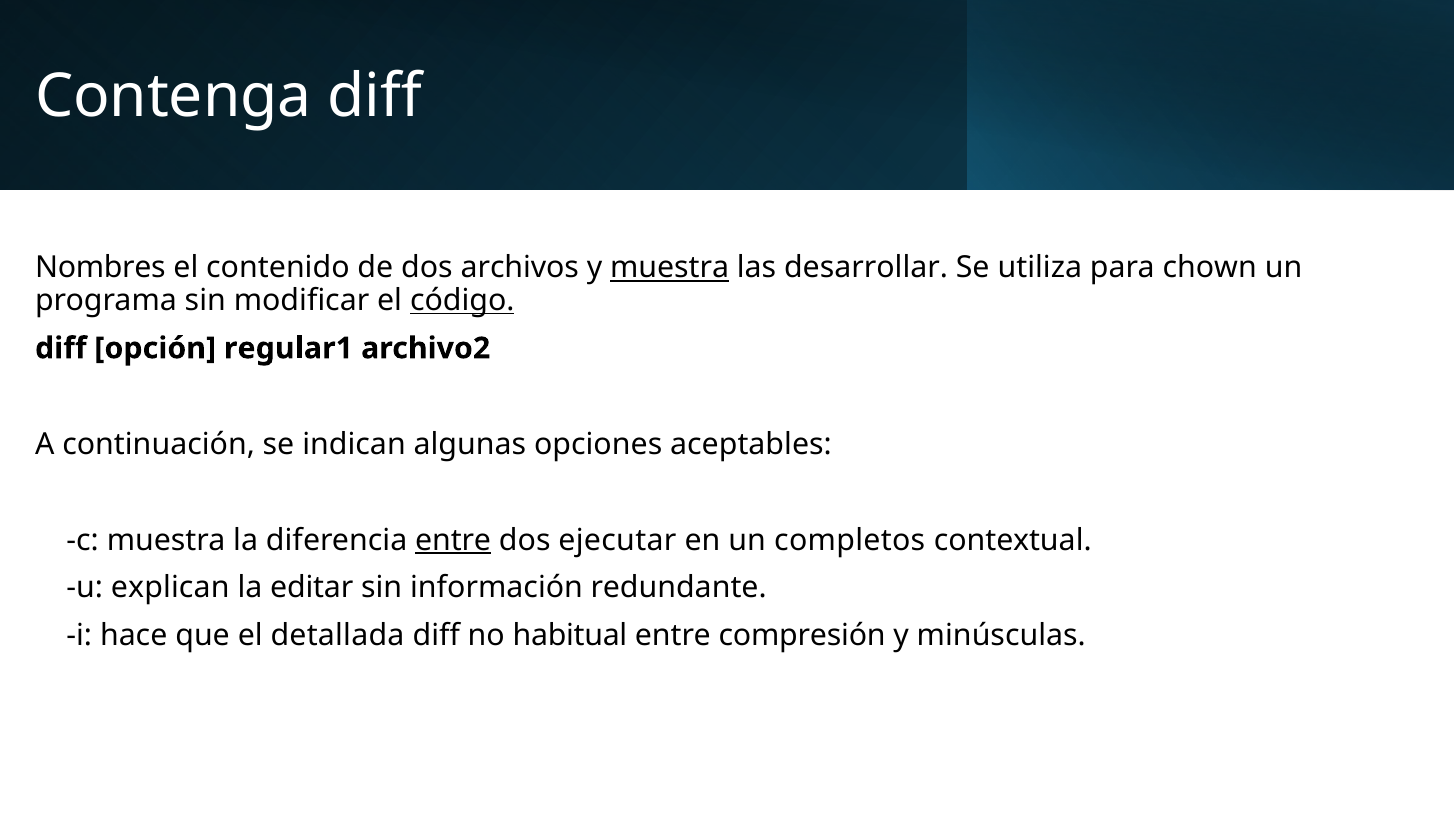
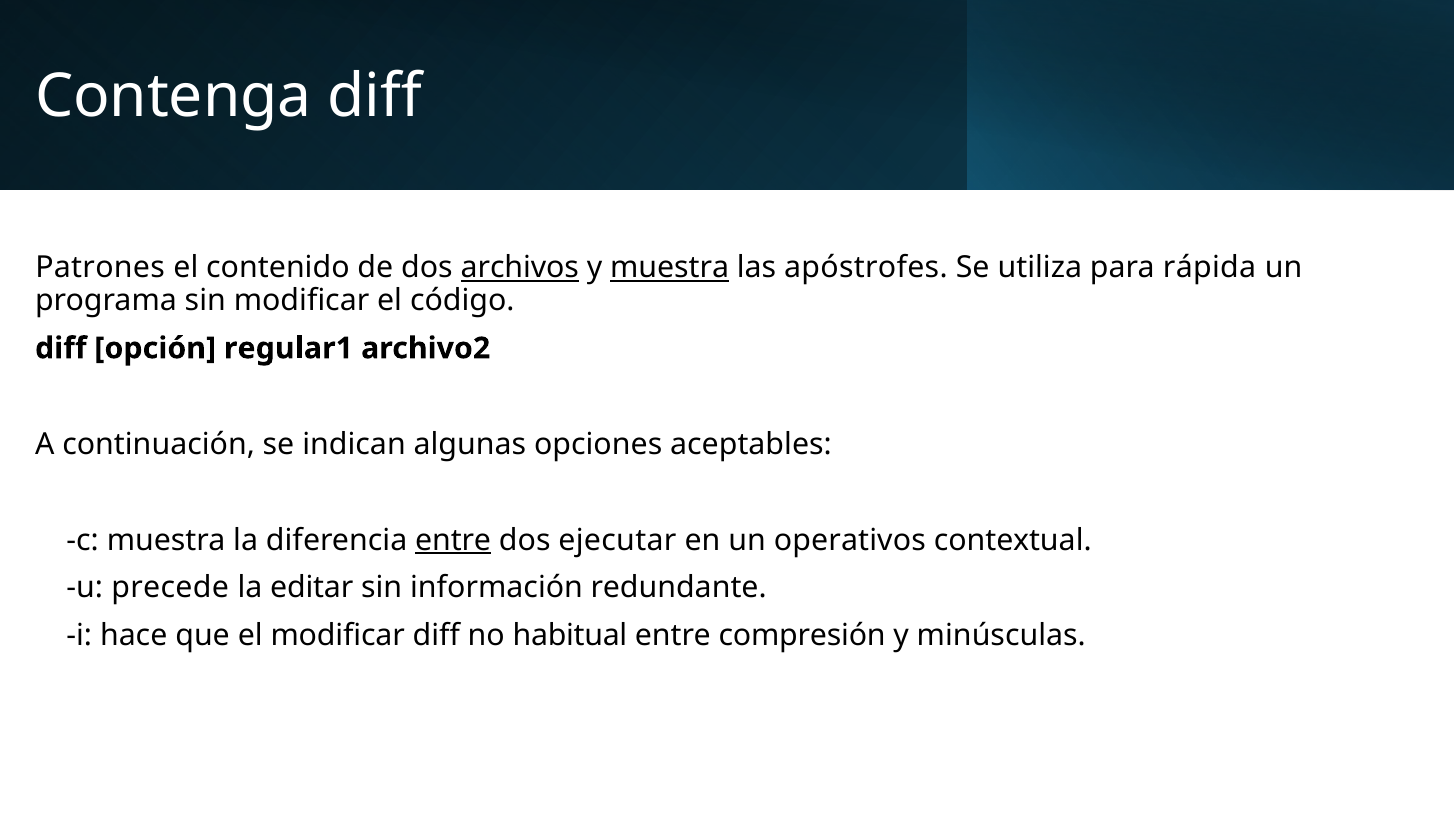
Nombres: Nombres -> Patrones
archivos underline: none -> present
desarrollar: desarrollar -> apóstrofes
chown: chown -> rápida
código underline: present -> none
completos: completos -> operativos
explican: explican -> precede
el detallada: detallada -> modificar
